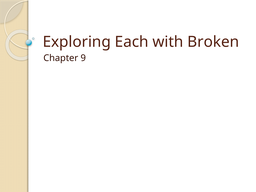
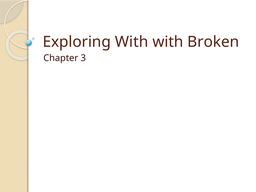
Exploring Each: Each -> With
9: 9 -> 3
